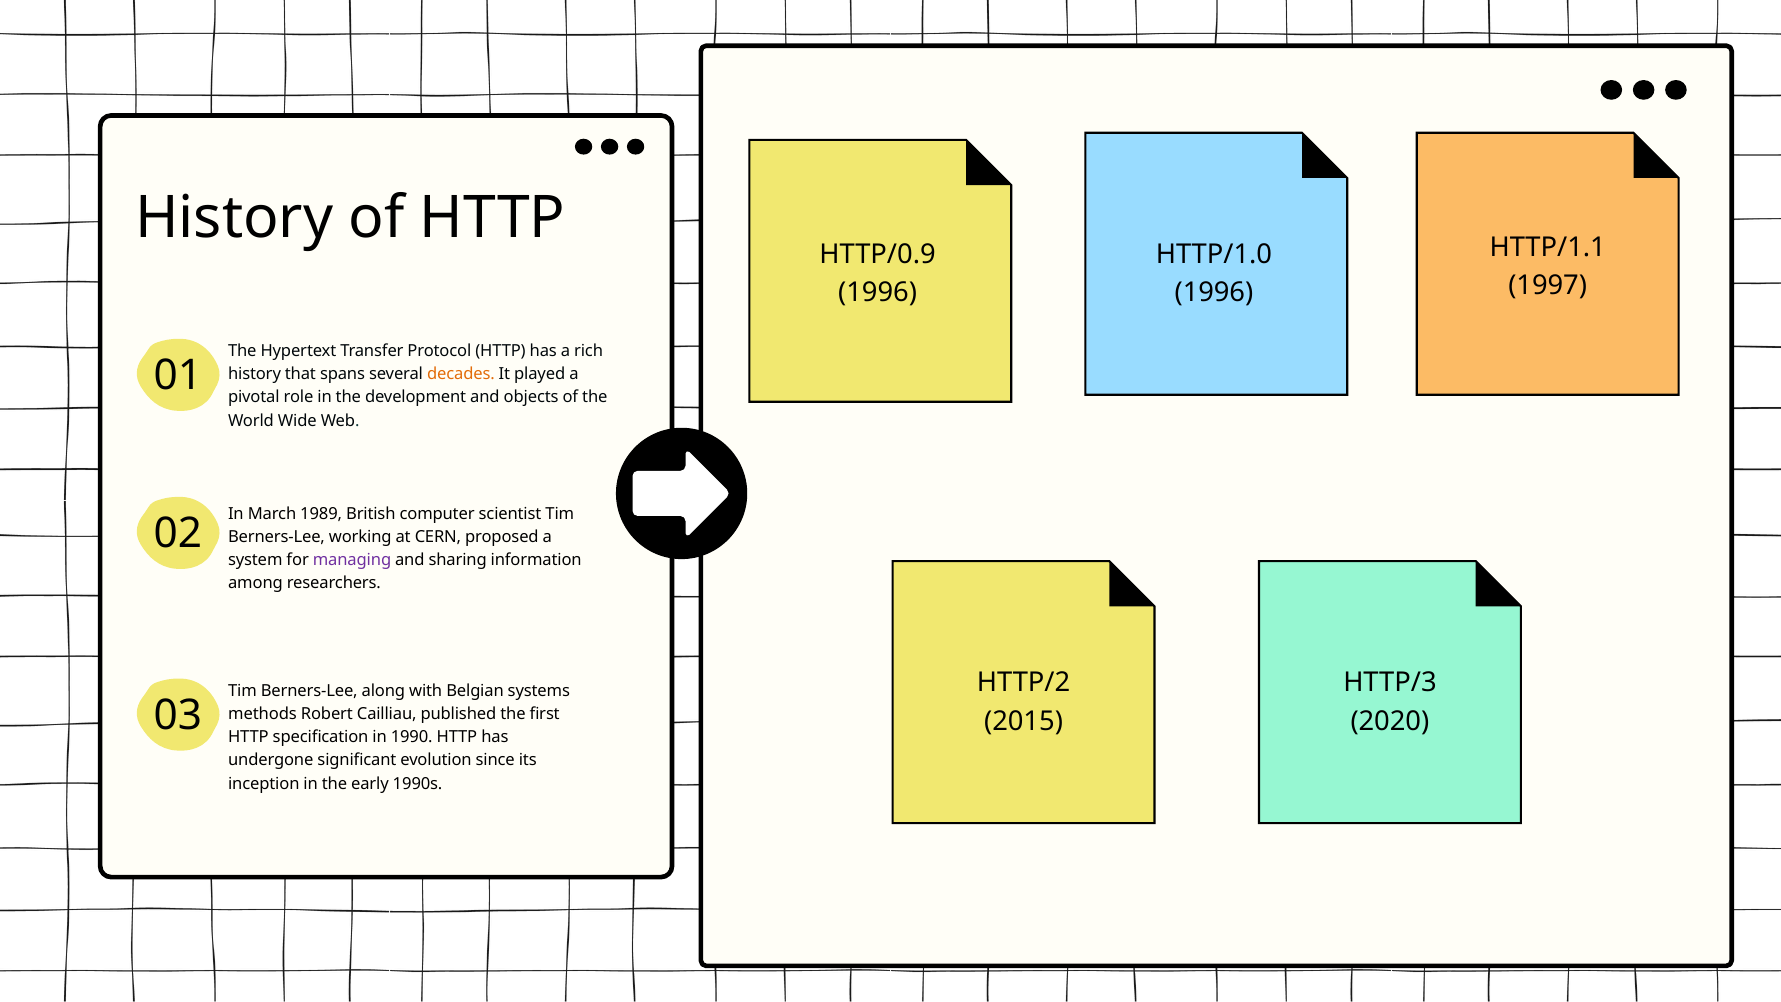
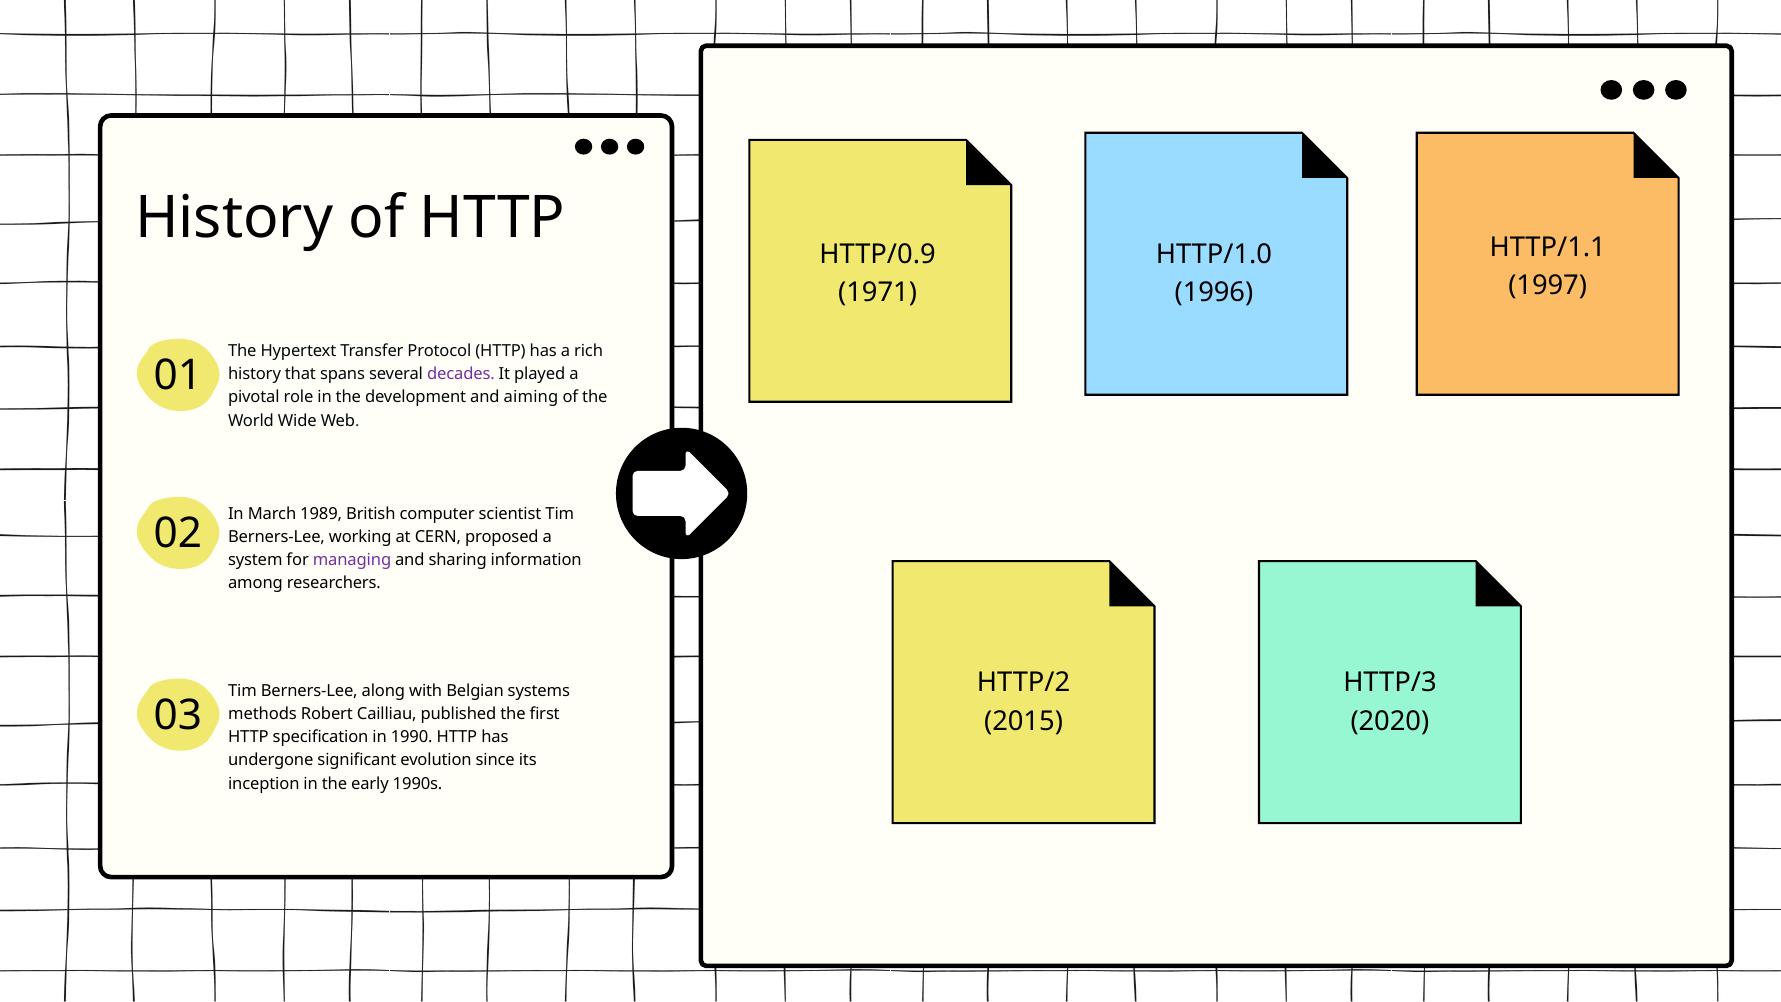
1996 at (878, 293): 1996 -> 1971
decades colour: orange -> purple
objects: objects -> aiming
